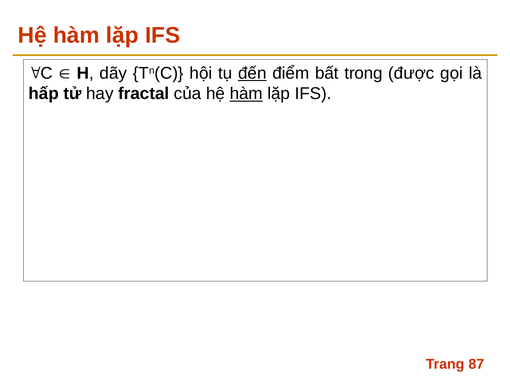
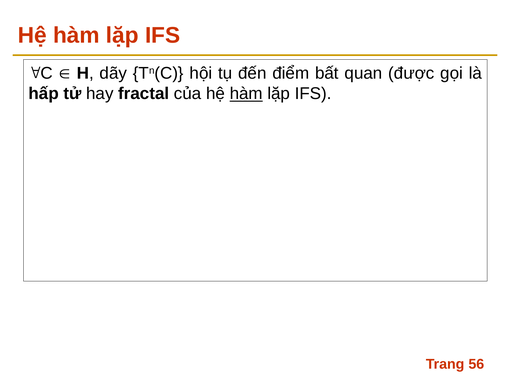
đến underline: present -> none
trong: trong -> quan
87: 87 -> 56
